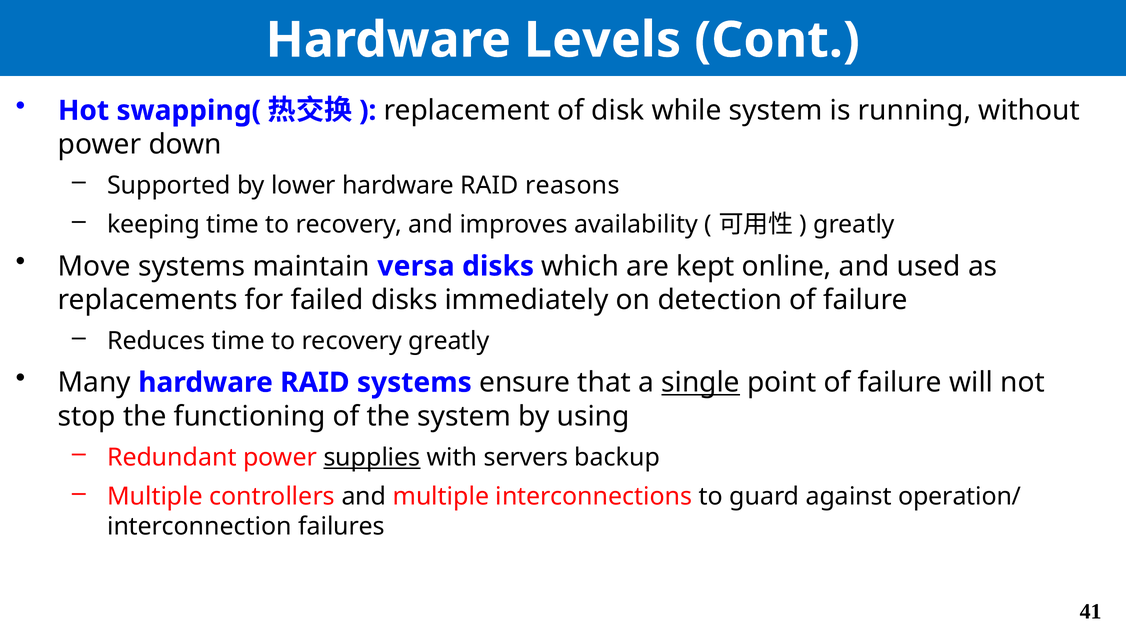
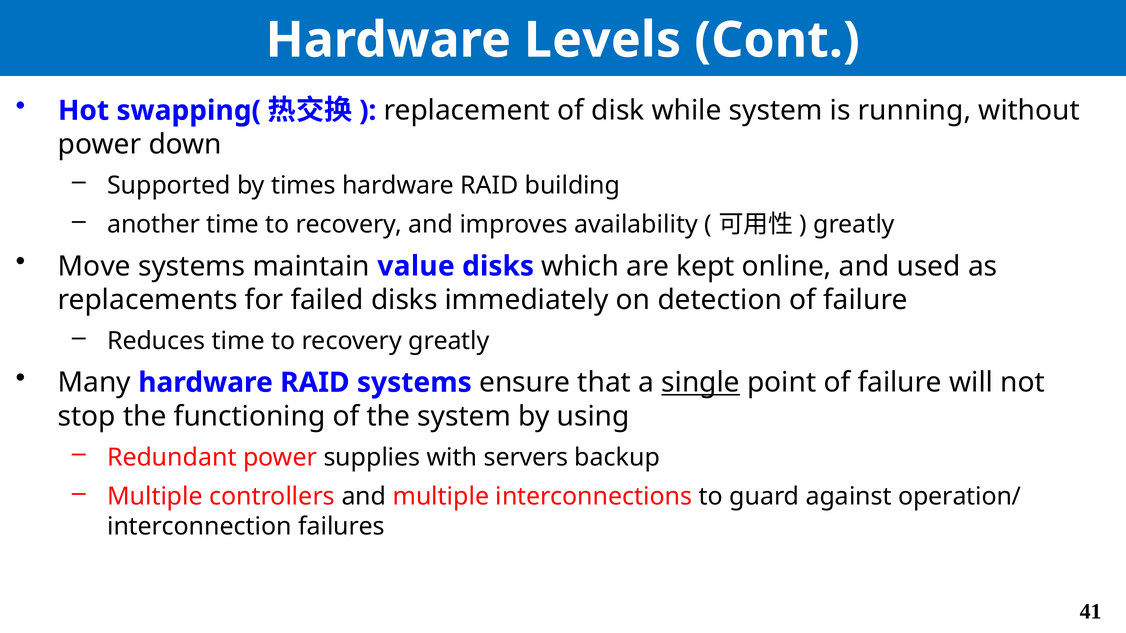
lower: lower -> times
reasons: reasons -> building
keeping: keeping -> another
versa: versa -> value
supplies underline: present -> none
